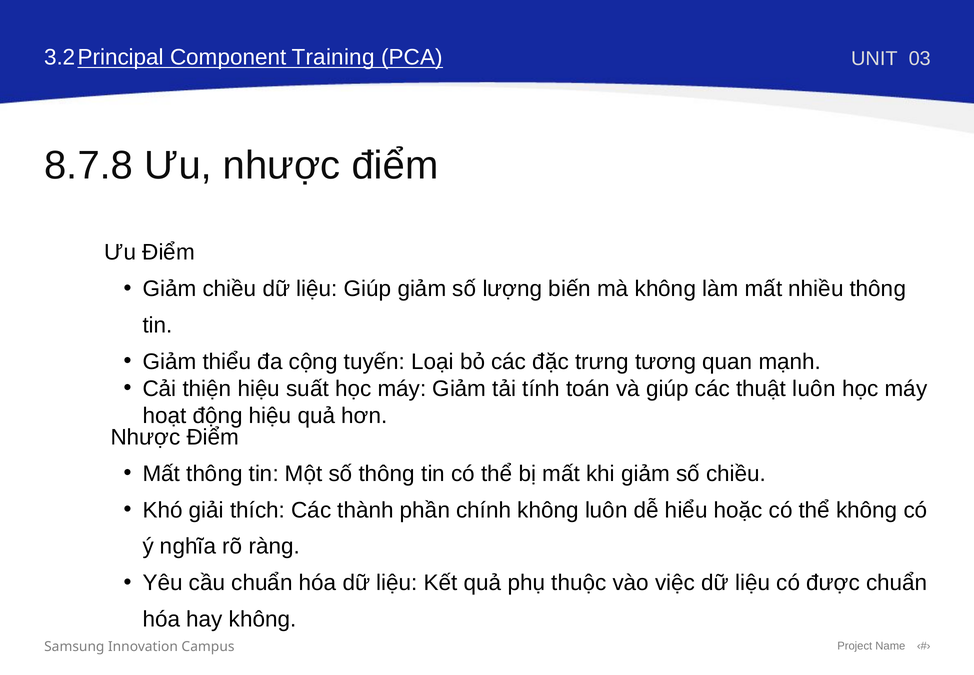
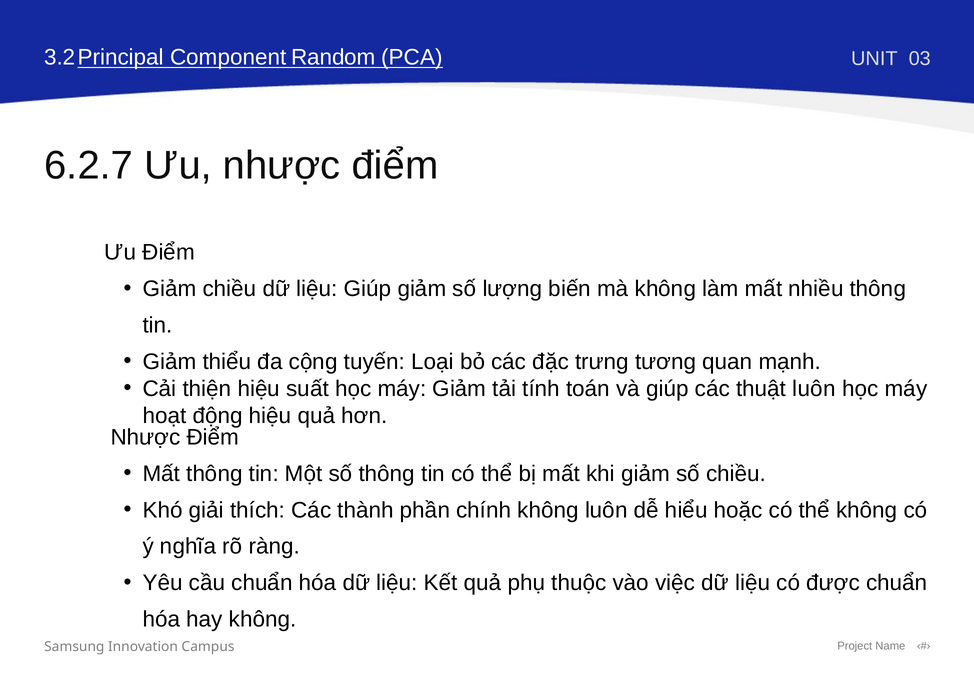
Training: Training -> Random
8.7.8: 8.7.8 -> 6.2.7
